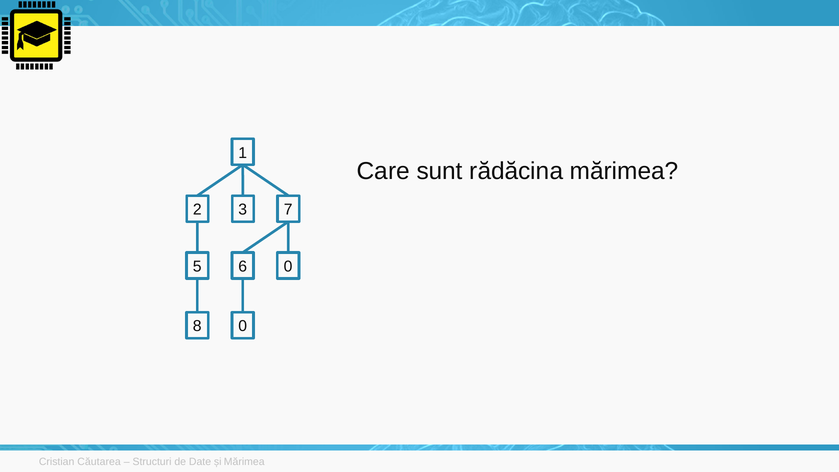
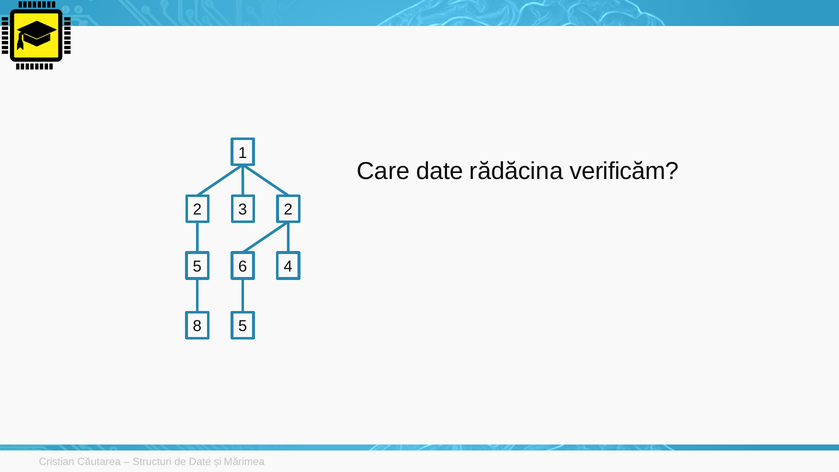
Care sunt: sunt -> date
rădăcina mărimea: mărimea -> verificăm
3 7: 7 -> 2
6 0: 0 -> 4
8 0: 0 -> 5
